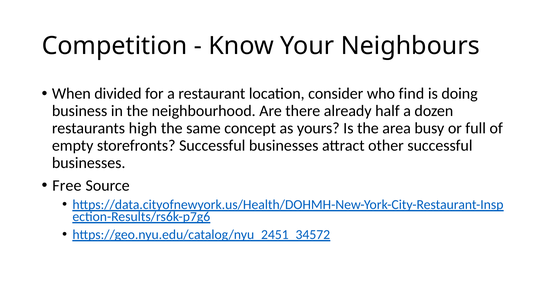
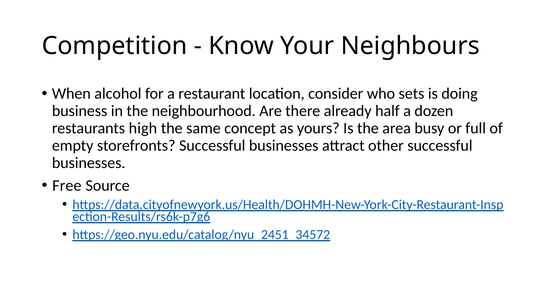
divided: divided -> alcohol
find: find -> sets
